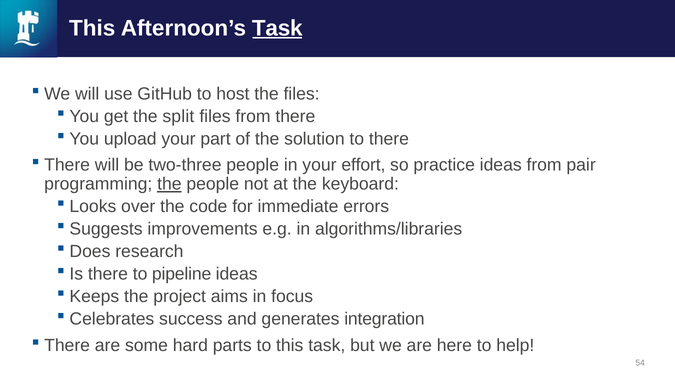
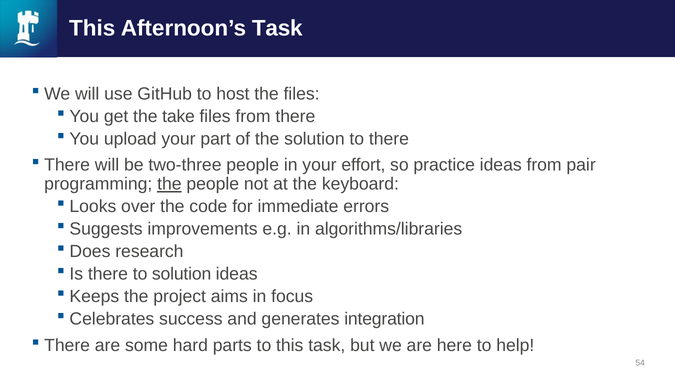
Task at (277, 28) underline: present -> none
split: split -> take
to pipeline: pipeline -> solution
